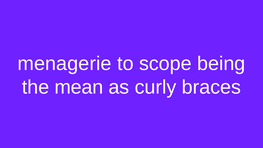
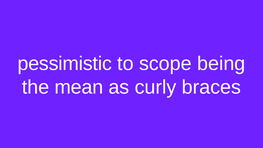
menagerie: menagerie -> pessimistic
